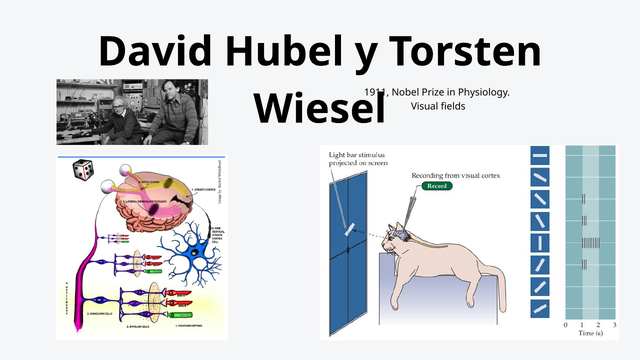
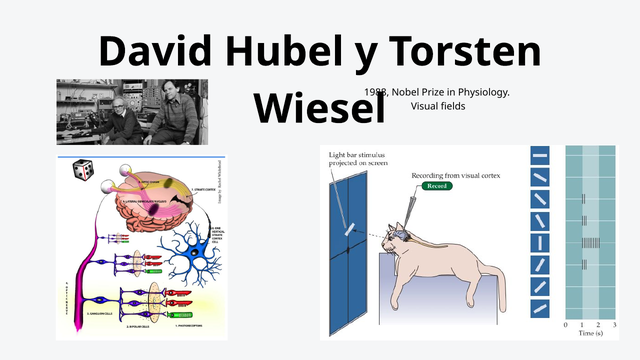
1911: 1911 -> 1988
